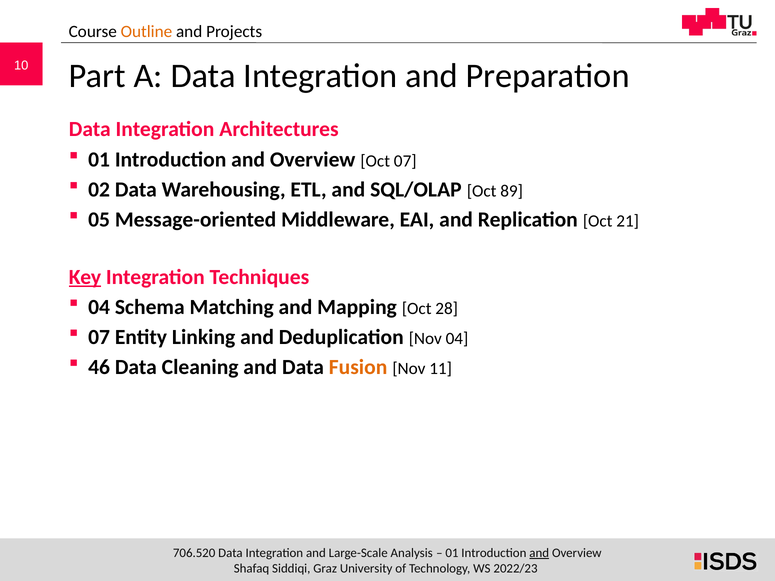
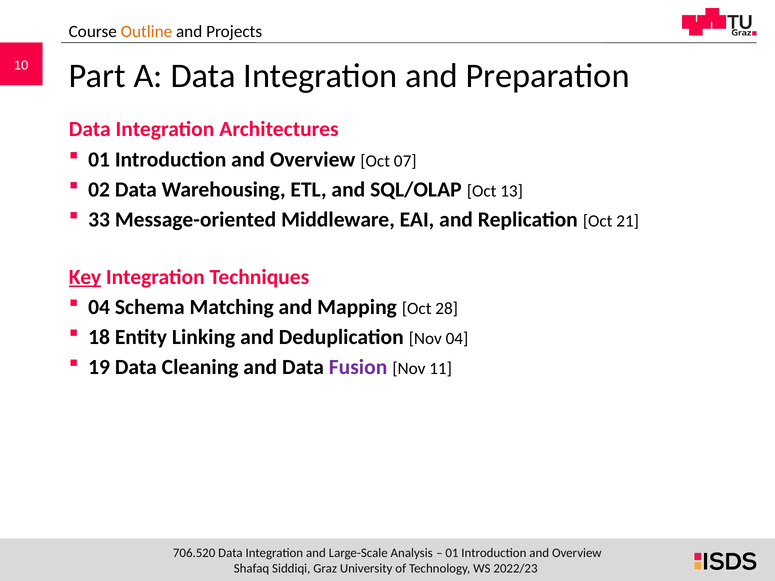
89: 89 -> 13
05: 05 -> 33
07 at (99, 337): 07 -> 18
46: 46 -> 19
Fusion colour: orange -> purple
and at (539, 553) underline: present -> none
